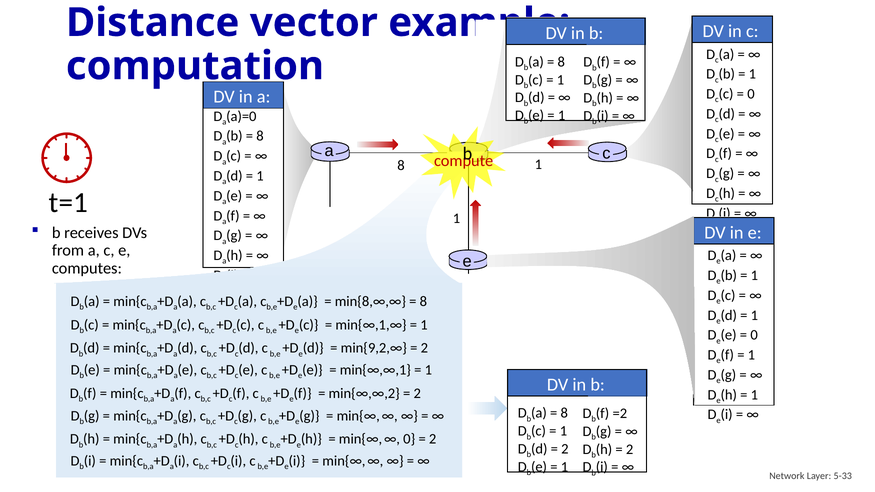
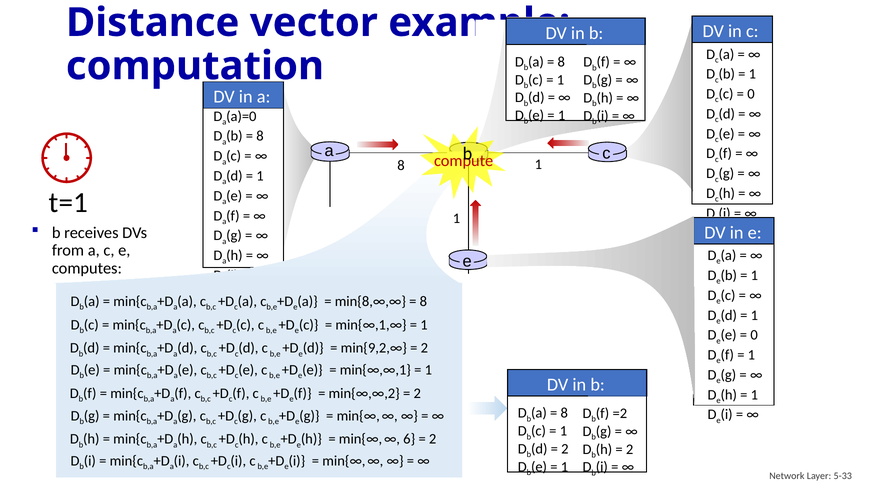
0 at (409, 439): 0 -> 6
